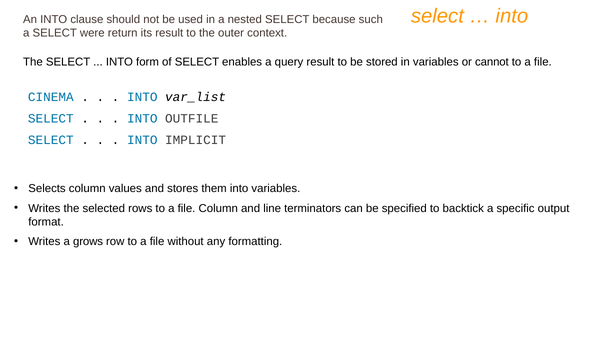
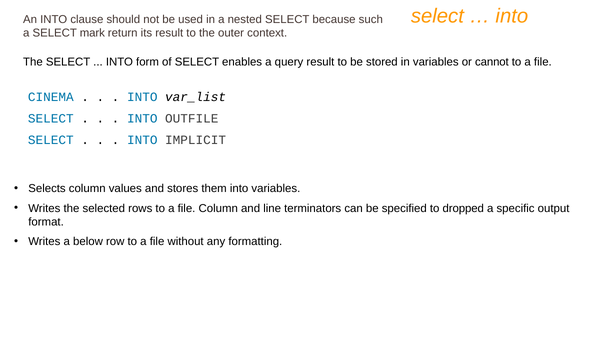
were: were -> mark
backtick: backtick -> dropped
grows: grows -> below
